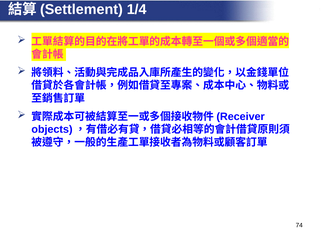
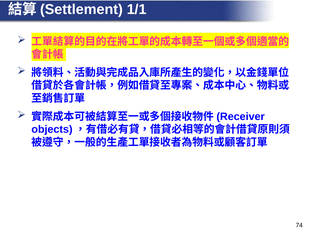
1/4: 1/4 -> 1/1
